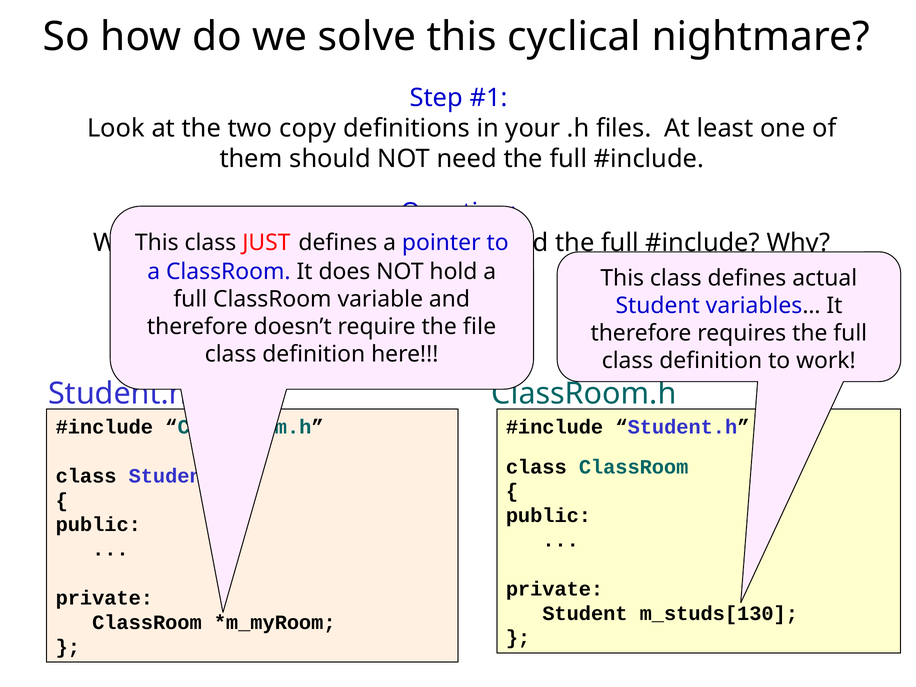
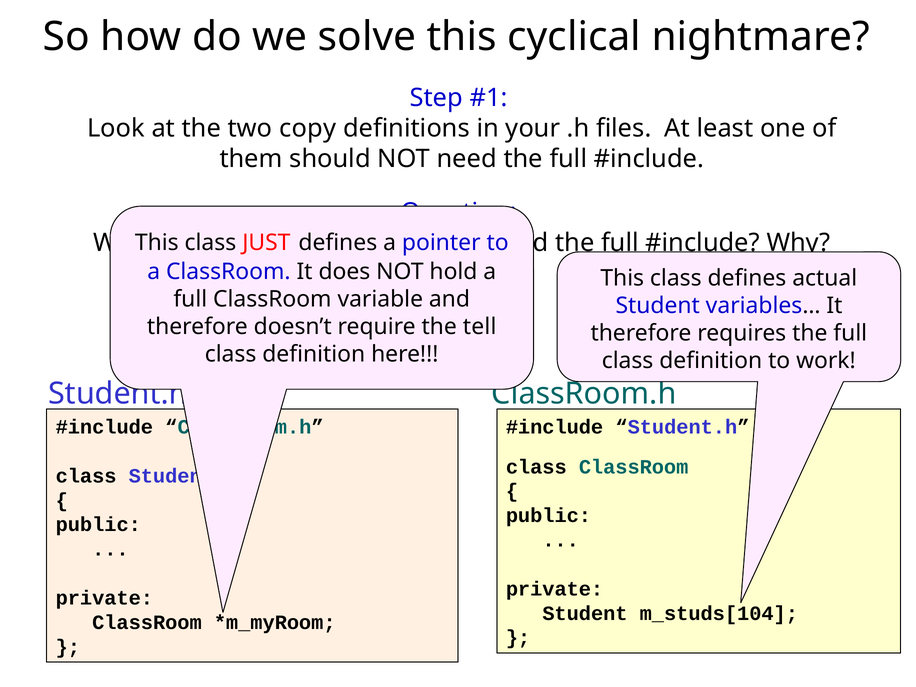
file: file -> tell
m_studs[130: m_studs[130 -> m_studs[104
